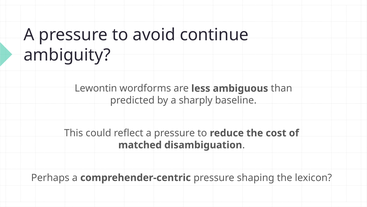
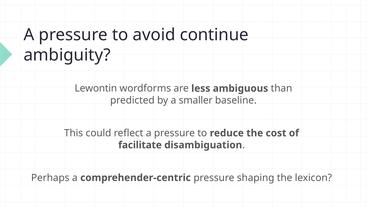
sharply: sharply -> smaller
matched: matched -> facilitate
